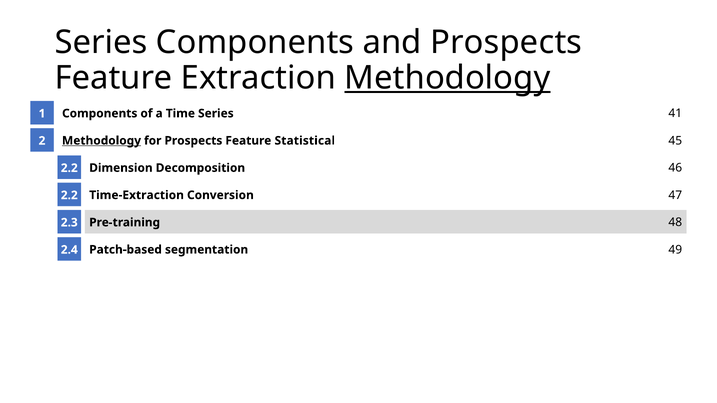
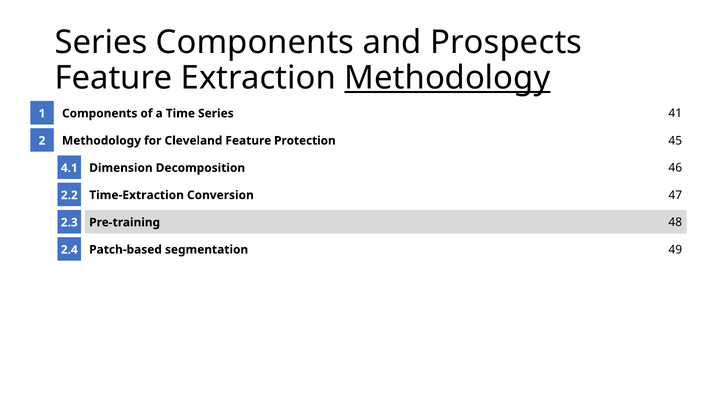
Methodology at (102, 141) underline: present -> none
for Prospects: Prospects -> Cleveland
Statistical: Statistical -> Protection
2.2 at (69, 168): 2.2 -> 4.1
